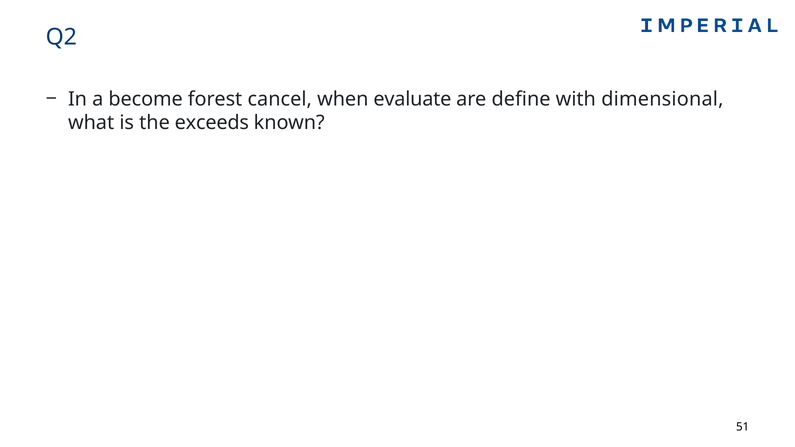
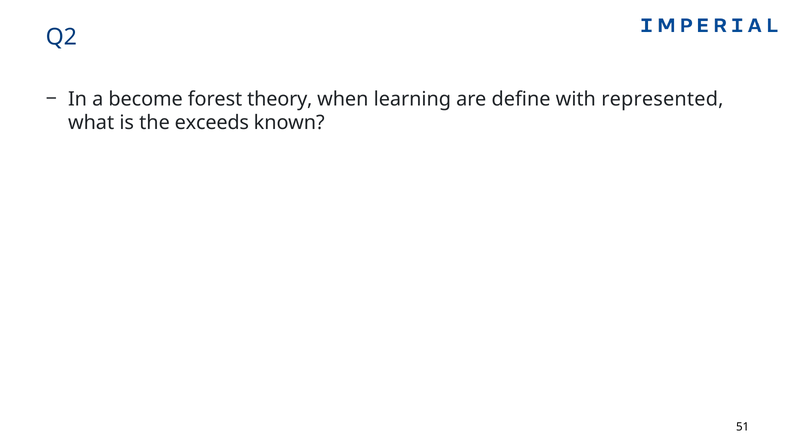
cancel: cancel -> theory
evaluate: evaluate -> learning
dimensional: dimensional -> represented
